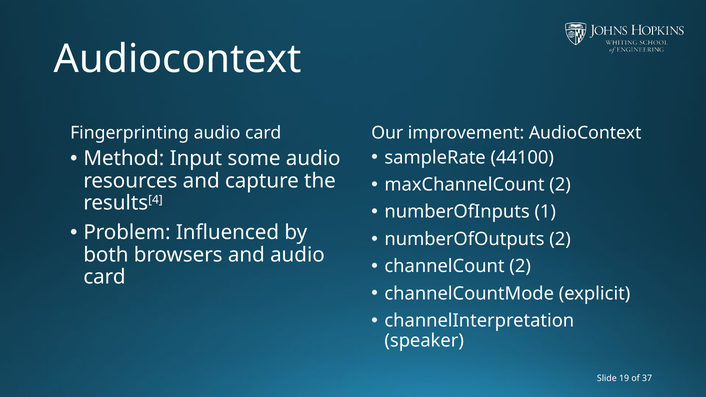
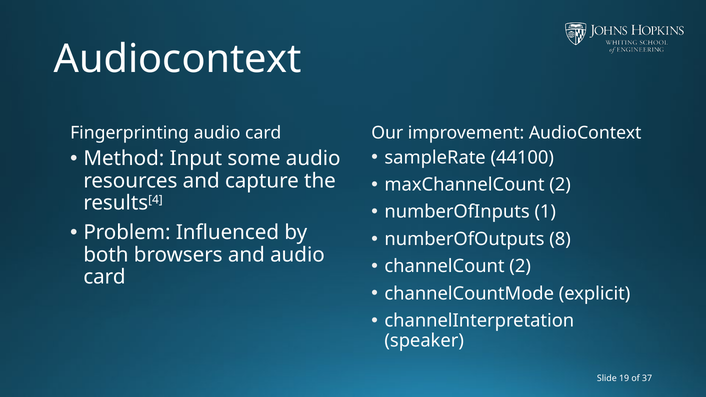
numberOfOutputs 2: 2 -> 8
